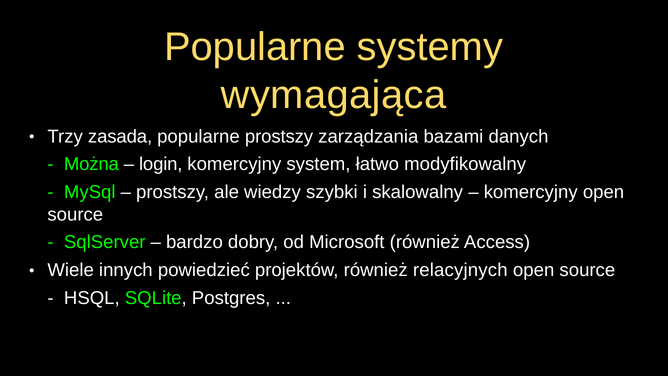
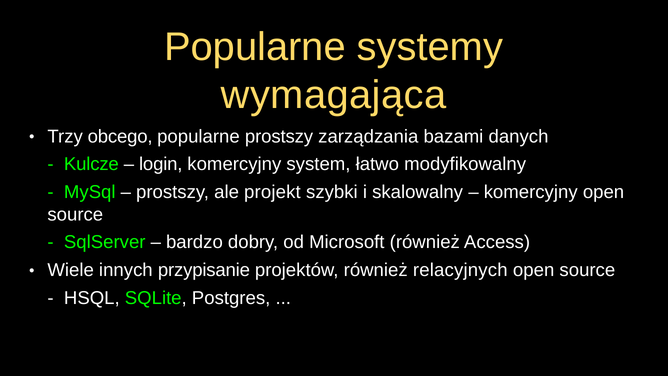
zasada: zasada -> obcego
Można: Można -> Kulcze
wiedzy: wiedzy -> projekt
powiedzieć: powiedzieć -> przypisanie
